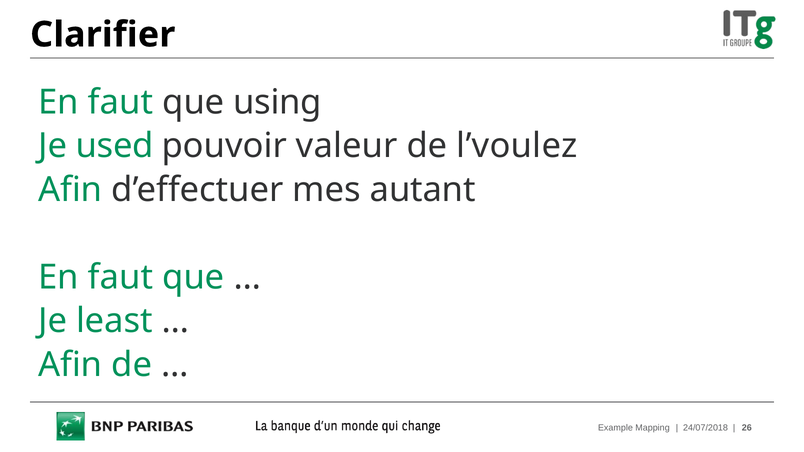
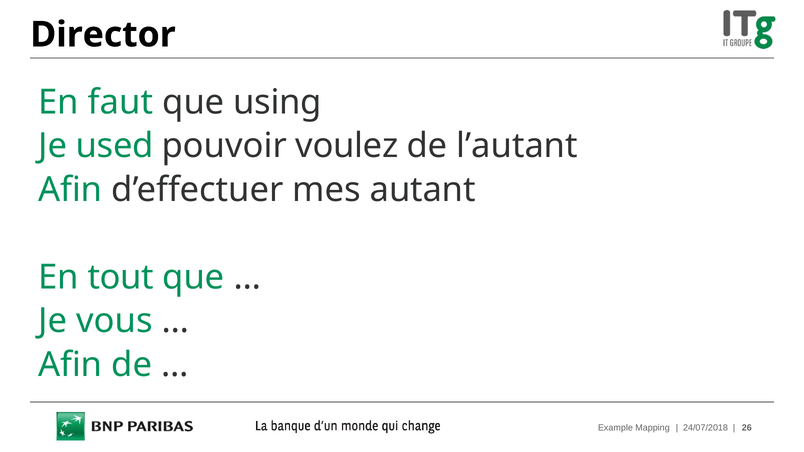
Clarifier: Clarifier -> Director
valeur: valeur -> voulez
l’voulez: l’voulez -> l’autant
faut at (120, 277): faut -> tout
least: least -> vous
